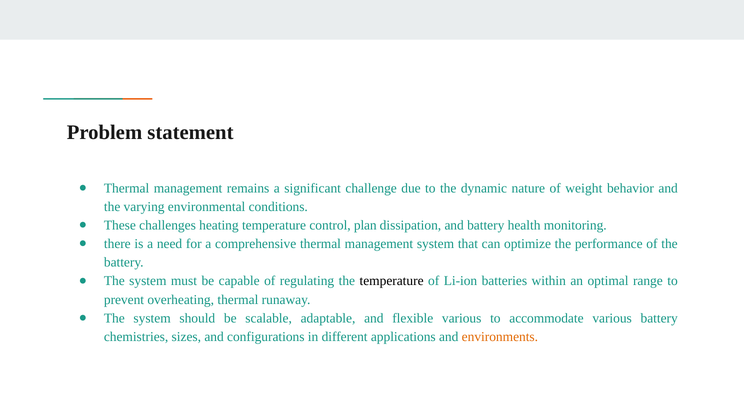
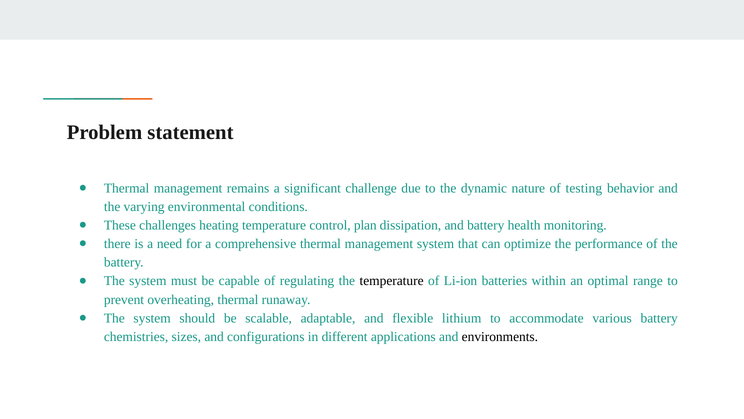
weight: weight -> testing
flexible various: various -> lithium
environments colour: orange -> black
